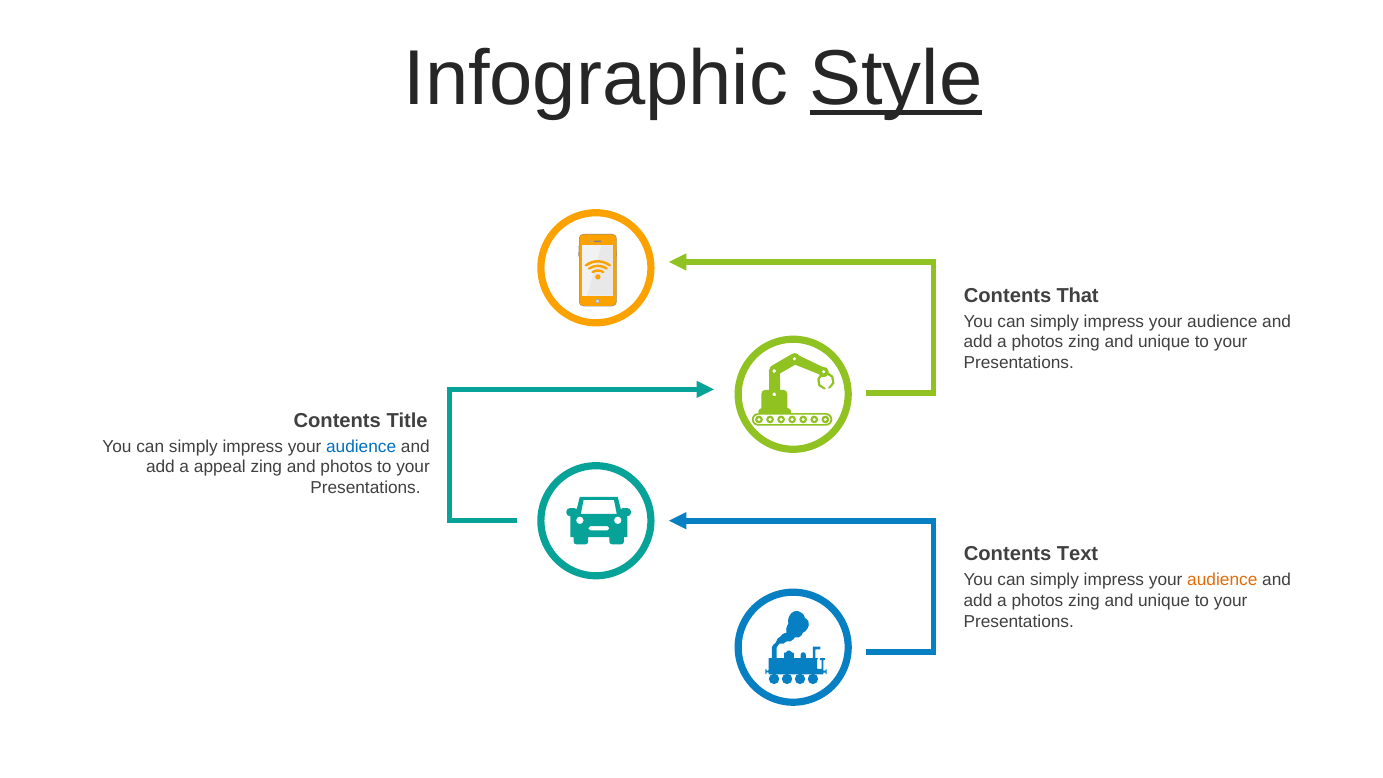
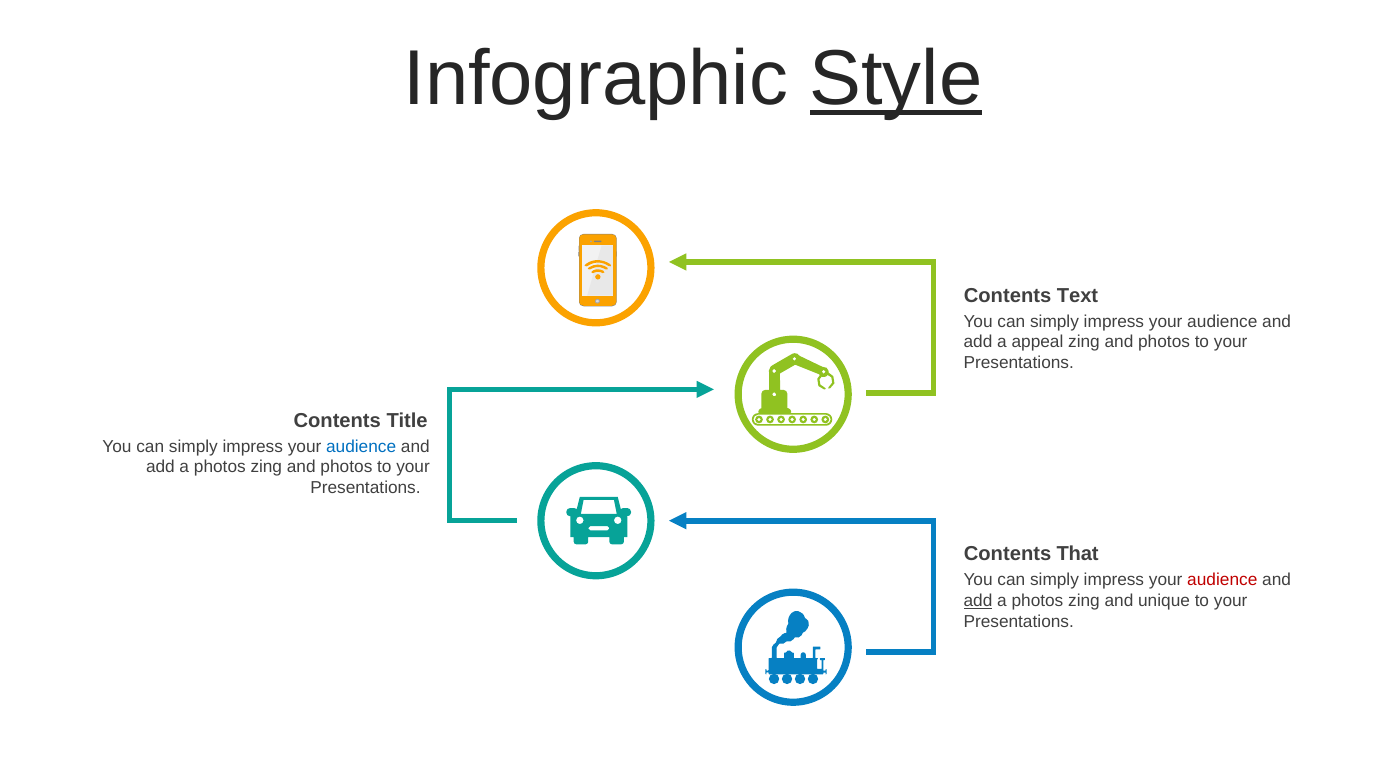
That: That -> Text
photos at (1037, 342): photos -> appeal
unique at (1164, 342): unique -> photos
appeal at (220, 467): appeal -> photos
Text: Text -> That
audience at (1222, 580) colour: orange -> red
add at (978, 601) underline: none -> present
